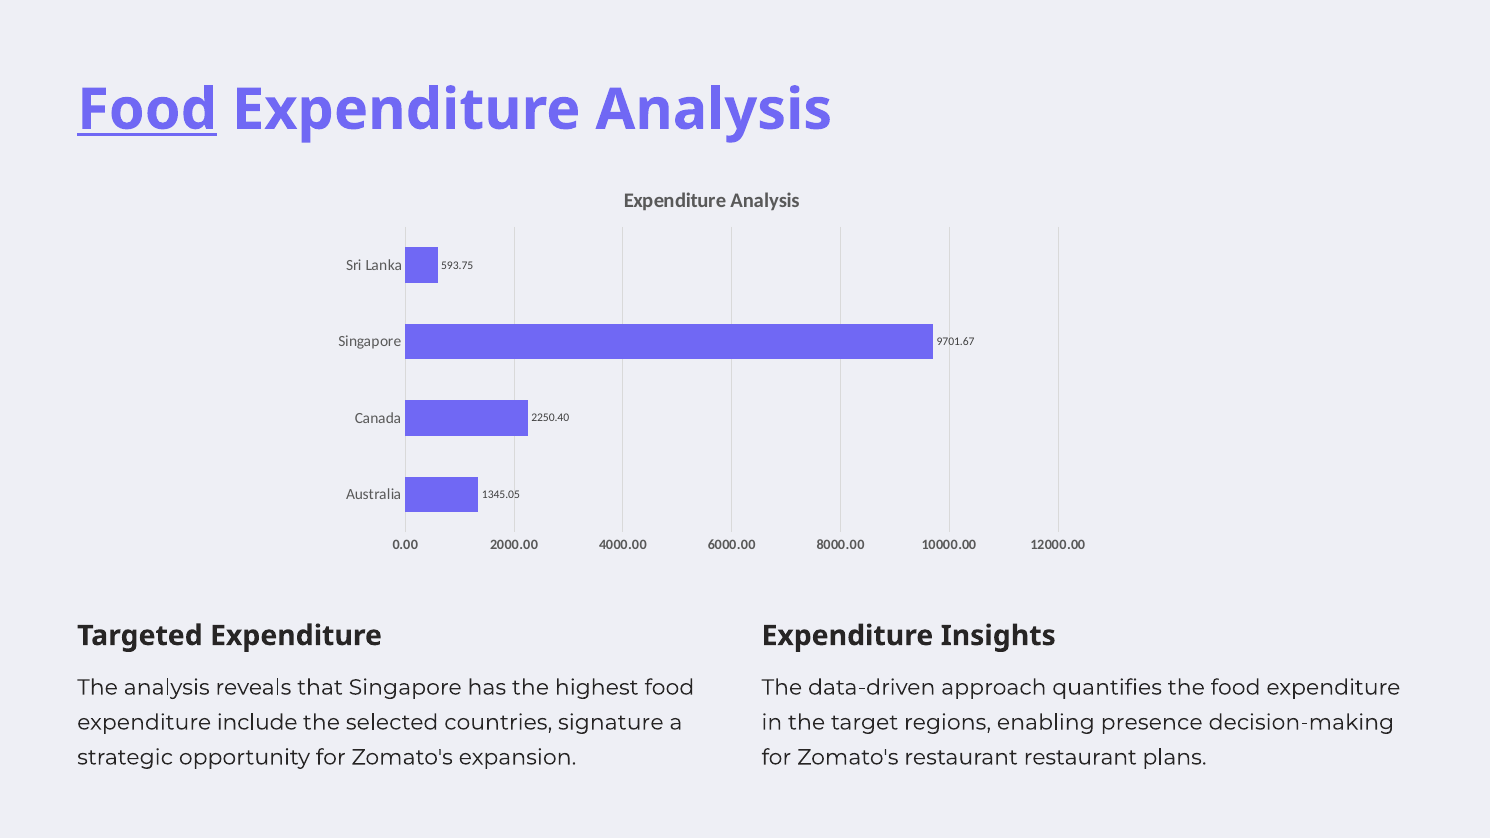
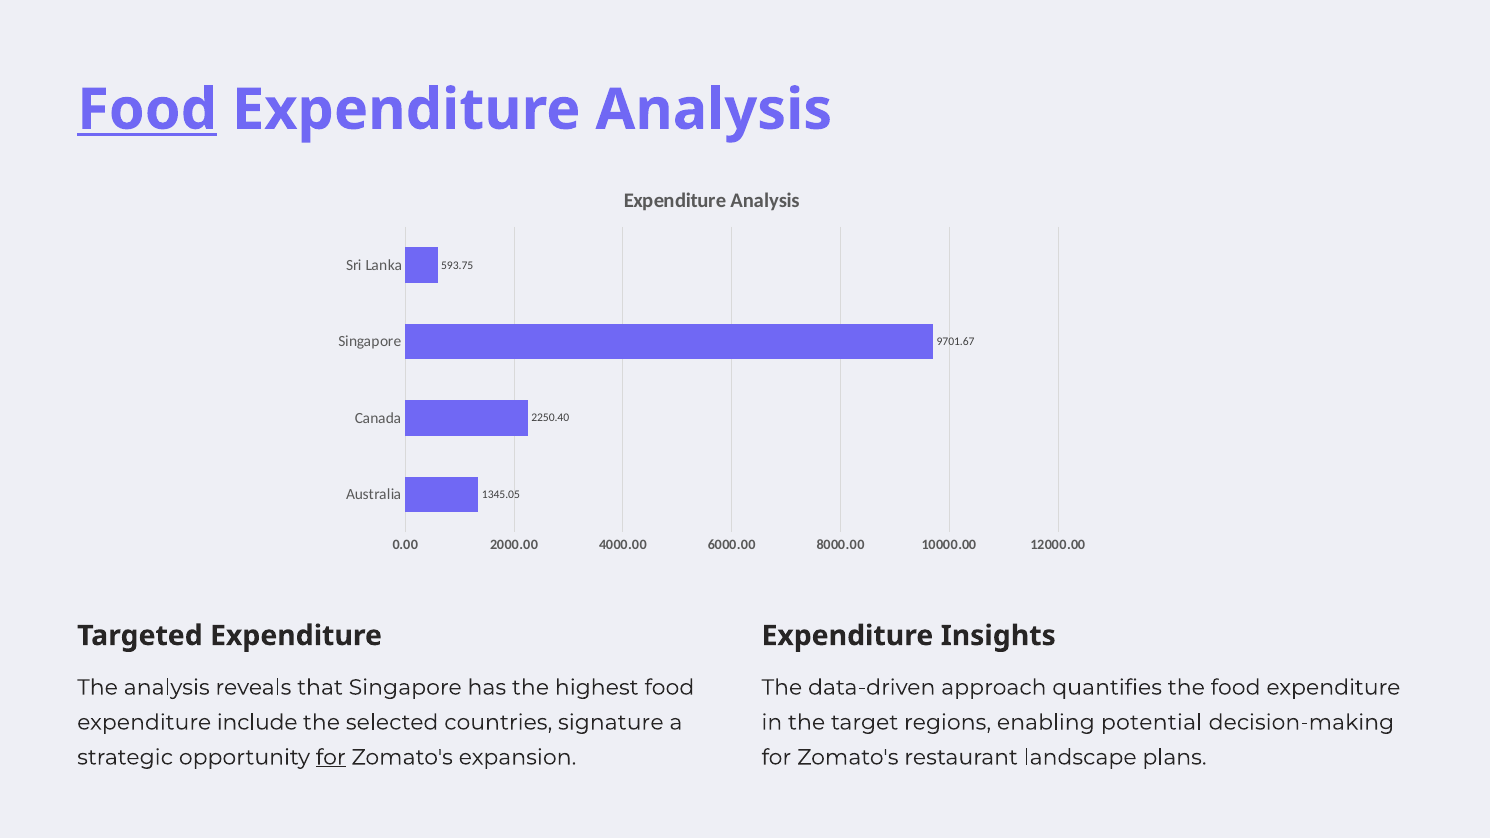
presence: presence -> potential
for at (331, 757) underline: none -> present
restaurant restaurant: restaurant -> landscape
